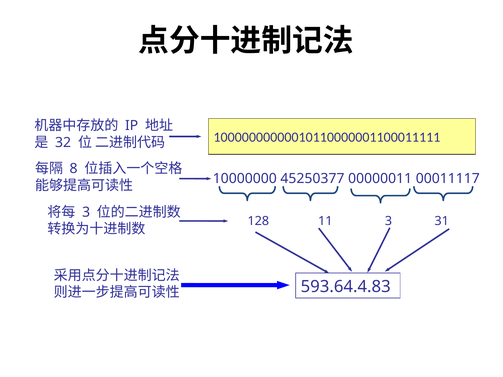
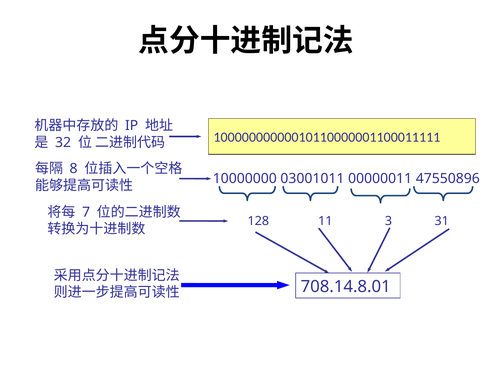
45250377: 45250377 -> 03001011
00011117: 00011117 -> 47550896
3 at (86, 212): 3 -> 7
593.64.4.83: 593.64.4.83 -> 708.14.8.01
